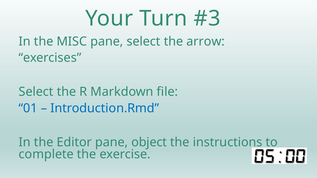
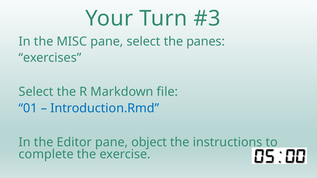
arrow: arrow -> panes
